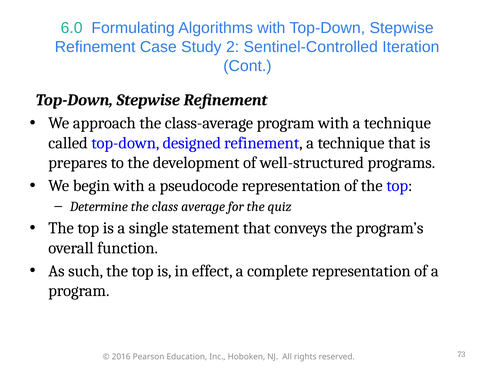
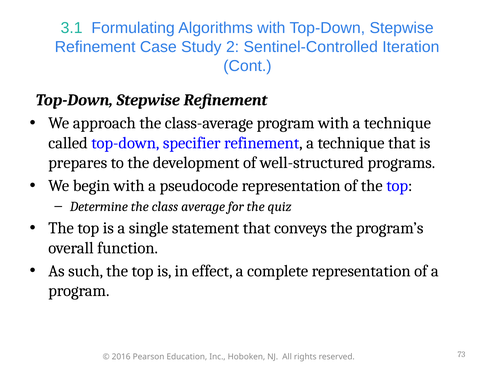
6.0: 6.0 -> 3.1
designed: designed -> specifier
